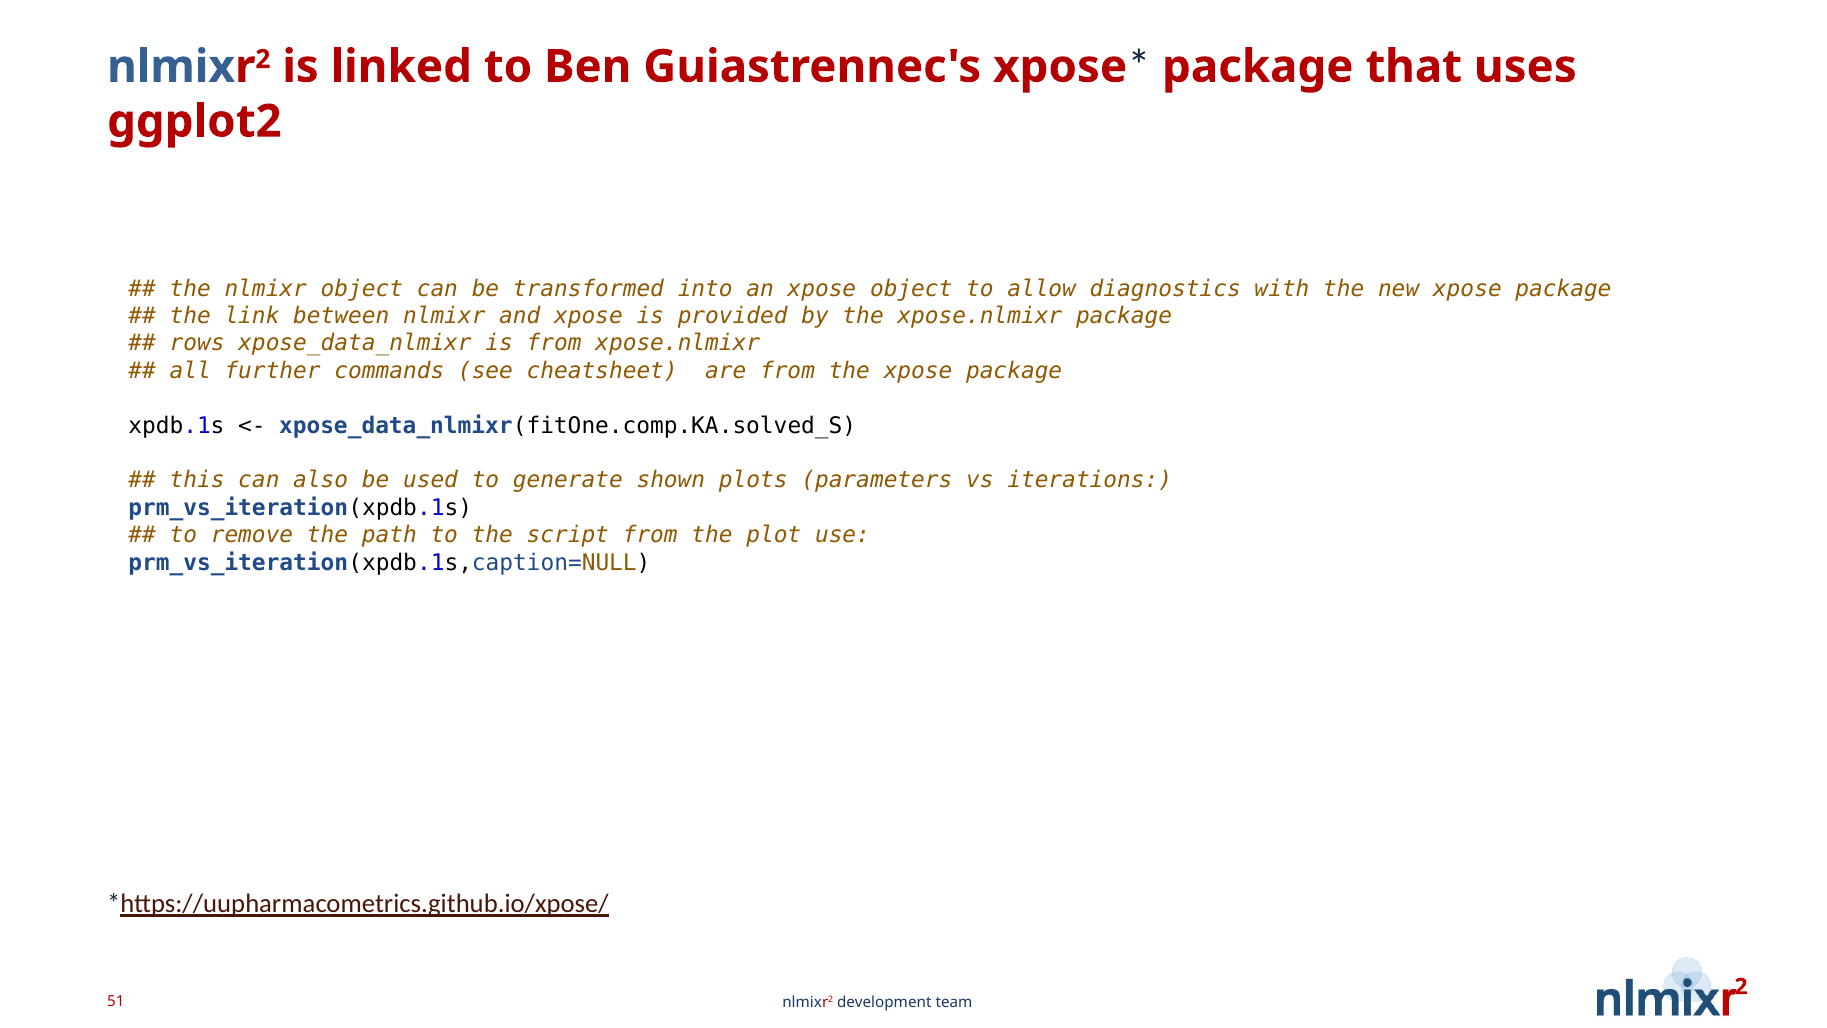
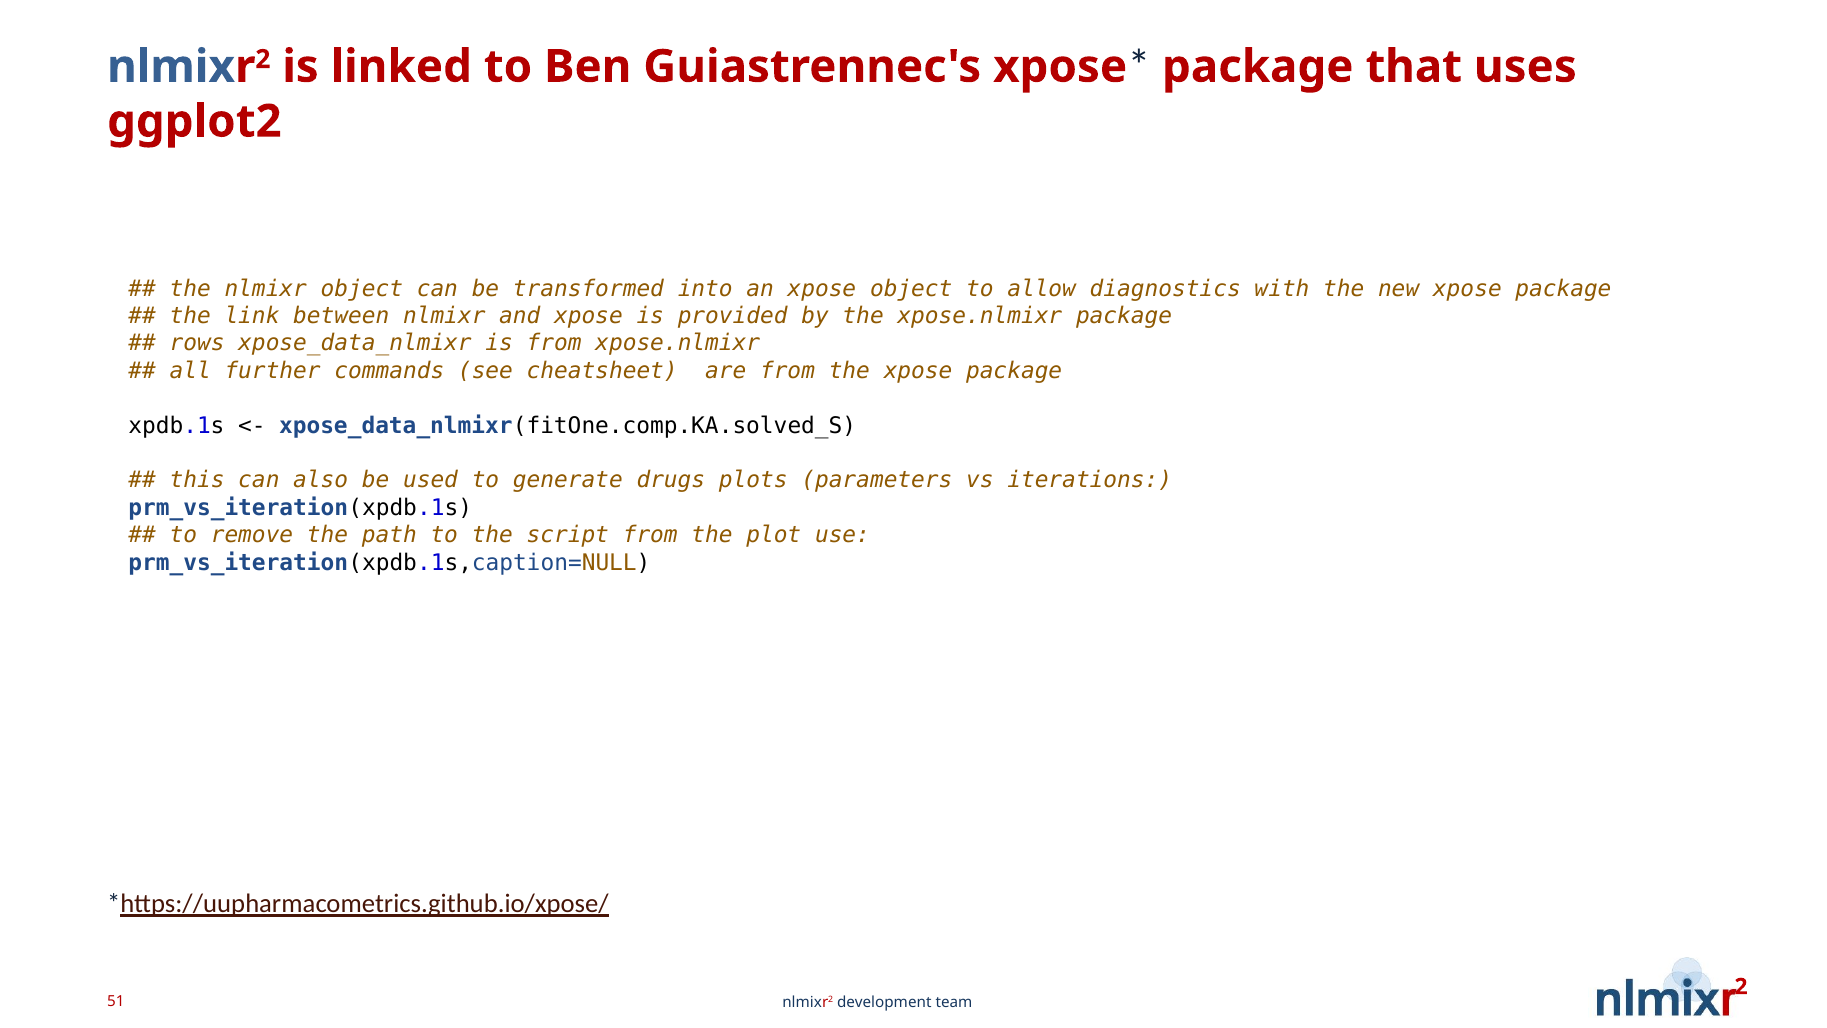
shown: shown -> drugs
